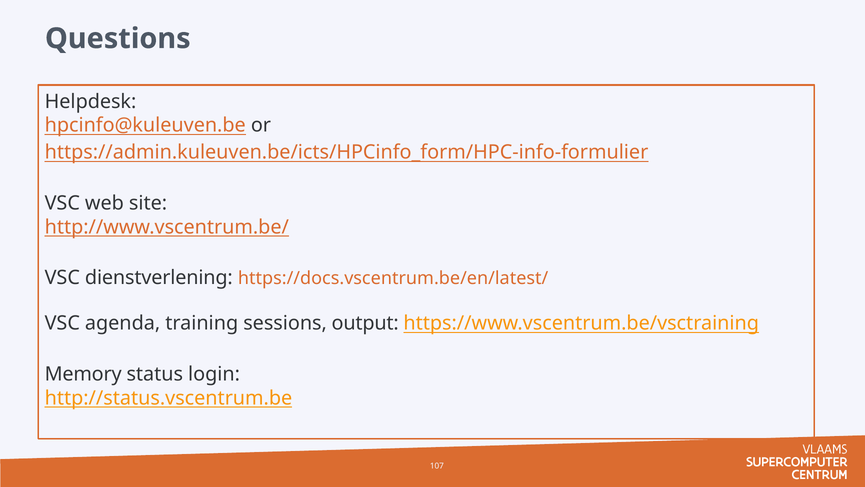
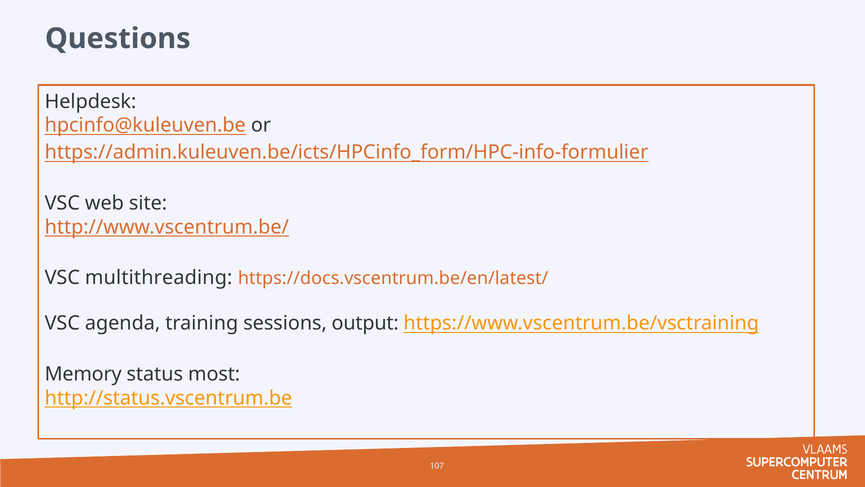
dienstverlening: dienstverlening -> multithreading
login: login -> most
